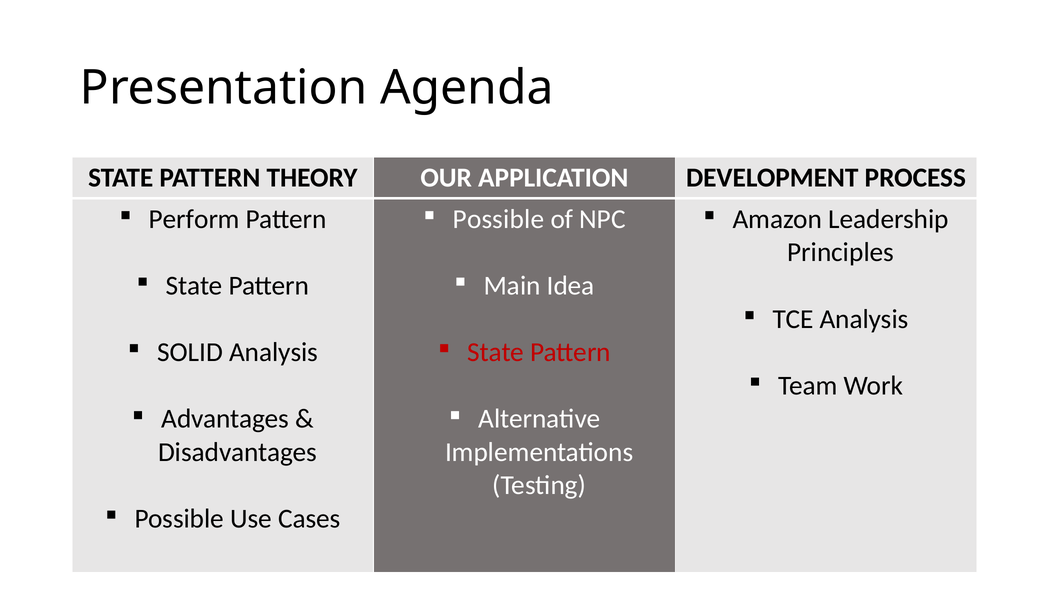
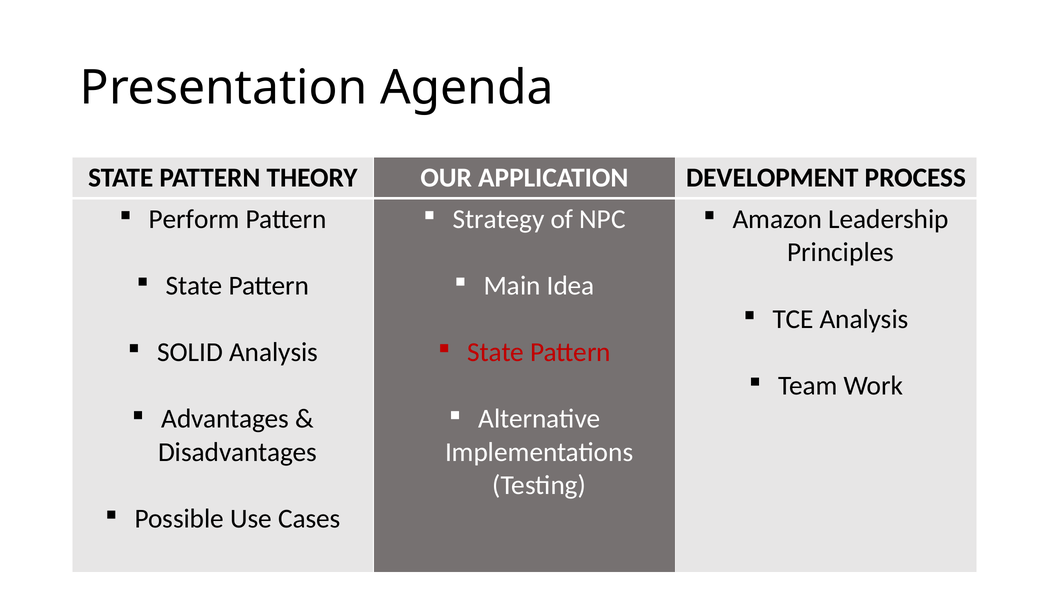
Possible at (498, 219): Possible -> Strategy
